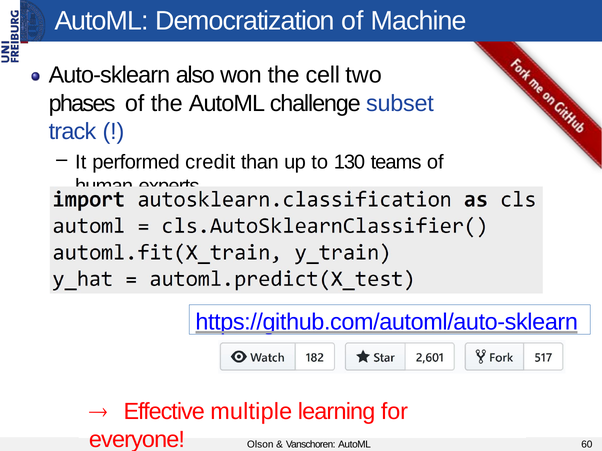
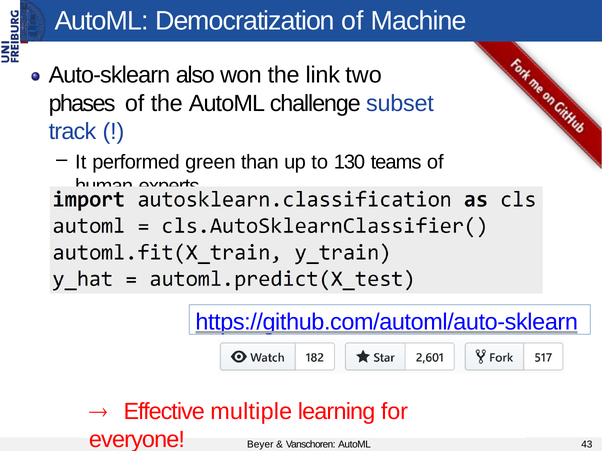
cell: cell -> link
credit: credit -> green
Olson: Olson -> Beyer
60: 60 -> 43
